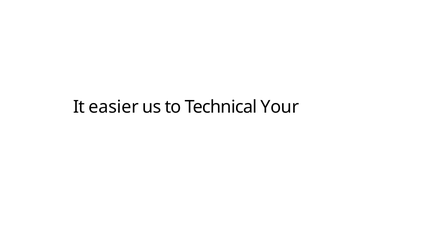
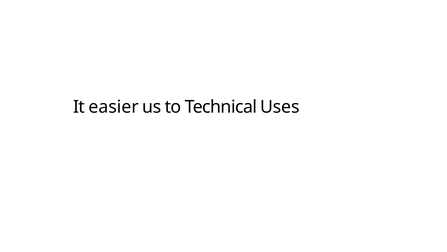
Your: Your -> Uses
